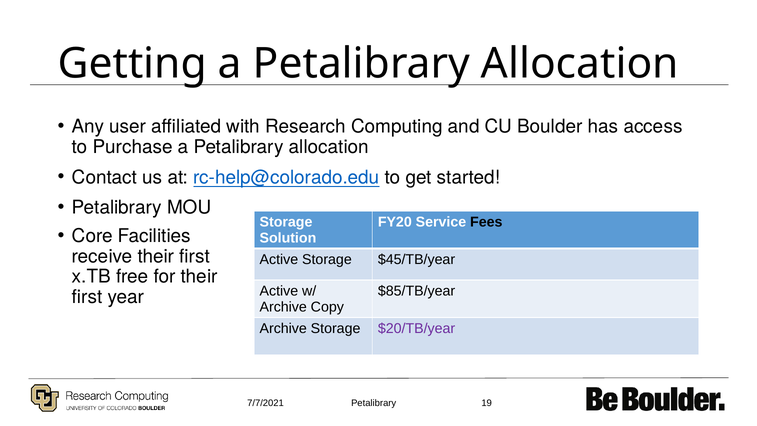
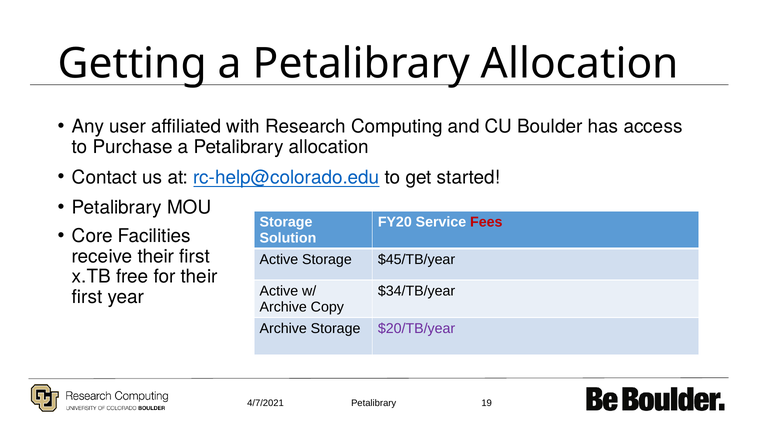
Fees colour: black -> red
$85/TB/year: $85/TB/year -> $34/TB/year
7/7/2021: 7/7/2021 -> 4/7/2021
